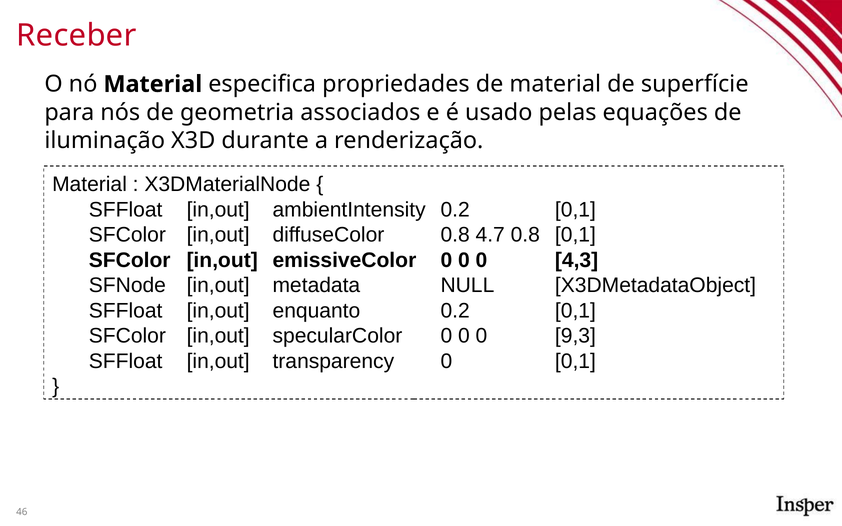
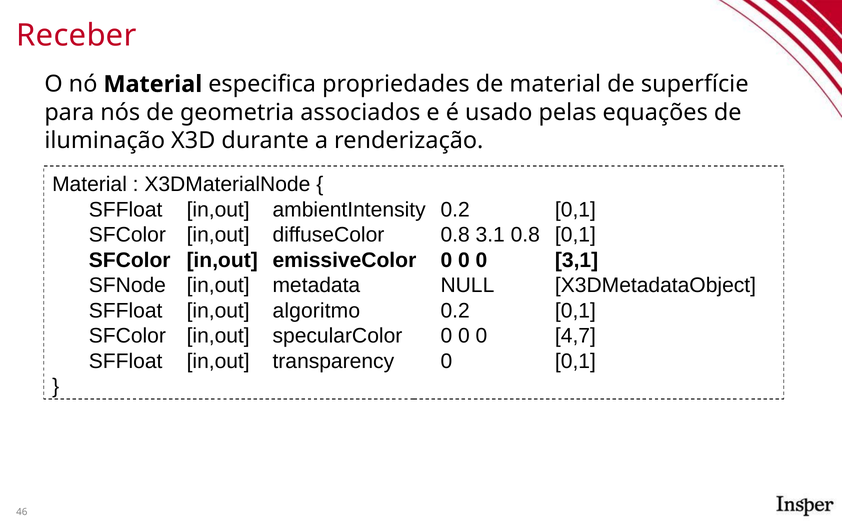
4.7: 4.7 -> 3.1
4,3: 4,3 -> 3,1
enquanto: enquanto -> algoritmo
9,3: 9,3 -> 4,7
